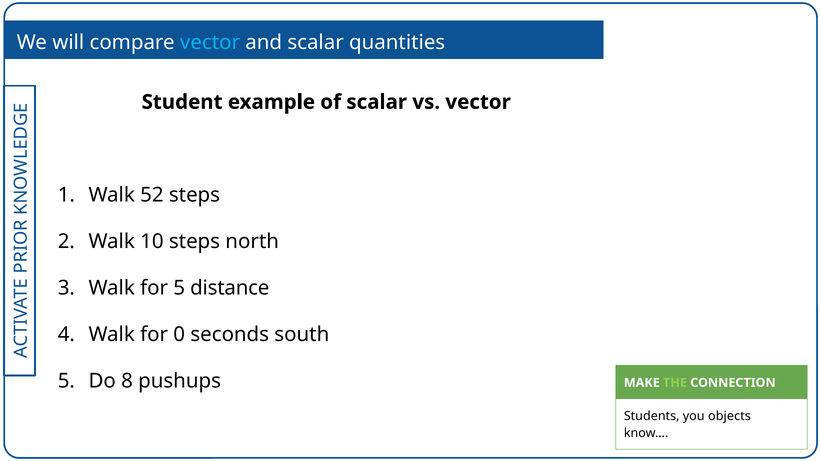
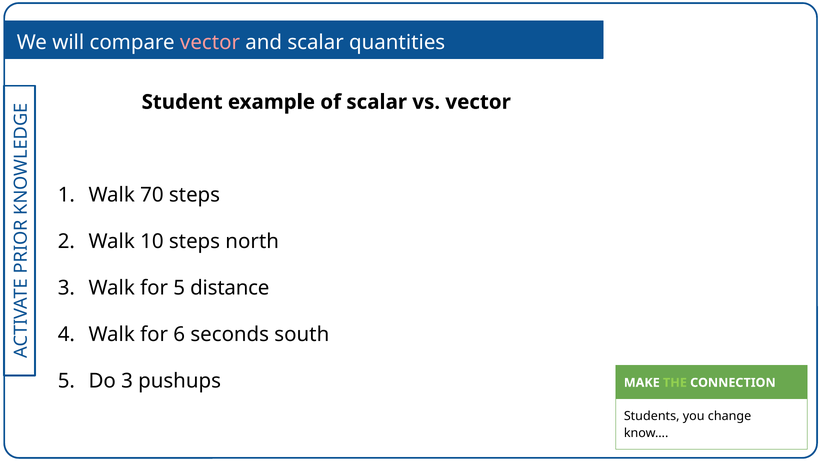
vector at (210, 43) colour: light blue -> pink
52: 52 -> 70
0: 0 -> 6
Do 8: 8 -> 3
objects: objects -> change
